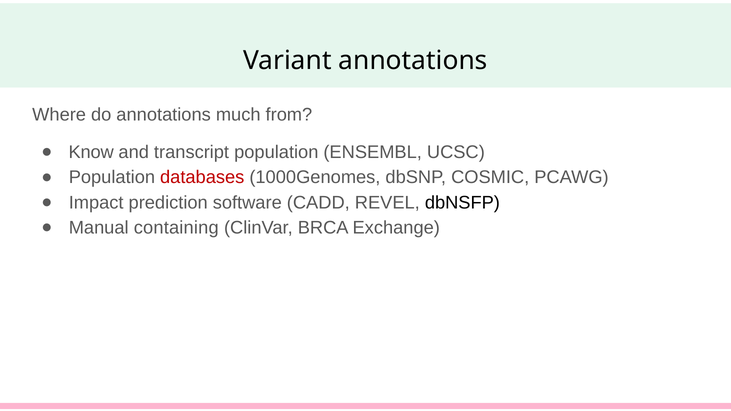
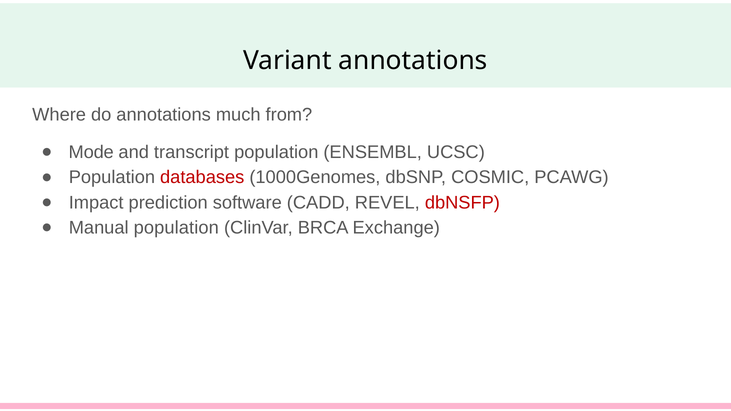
Know: Know -> Mode
dbNSFP colour: black -> red
Manual containing: containing -> population
